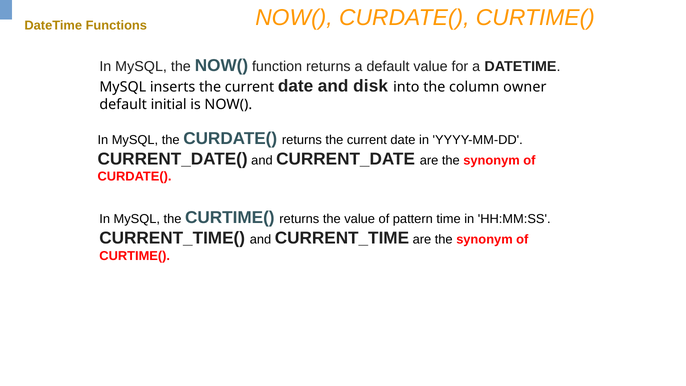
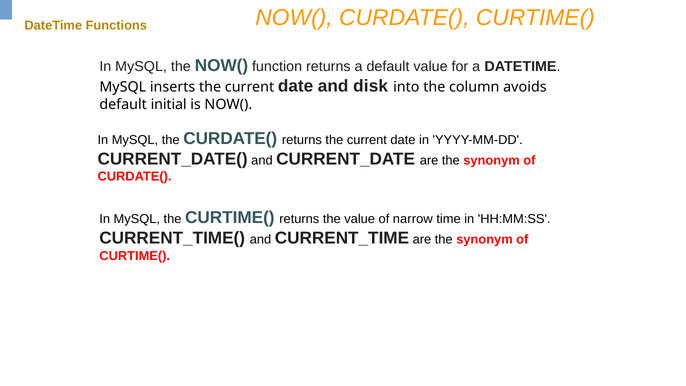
owner: owner -> avoids
pattern: pattern -> narrow
